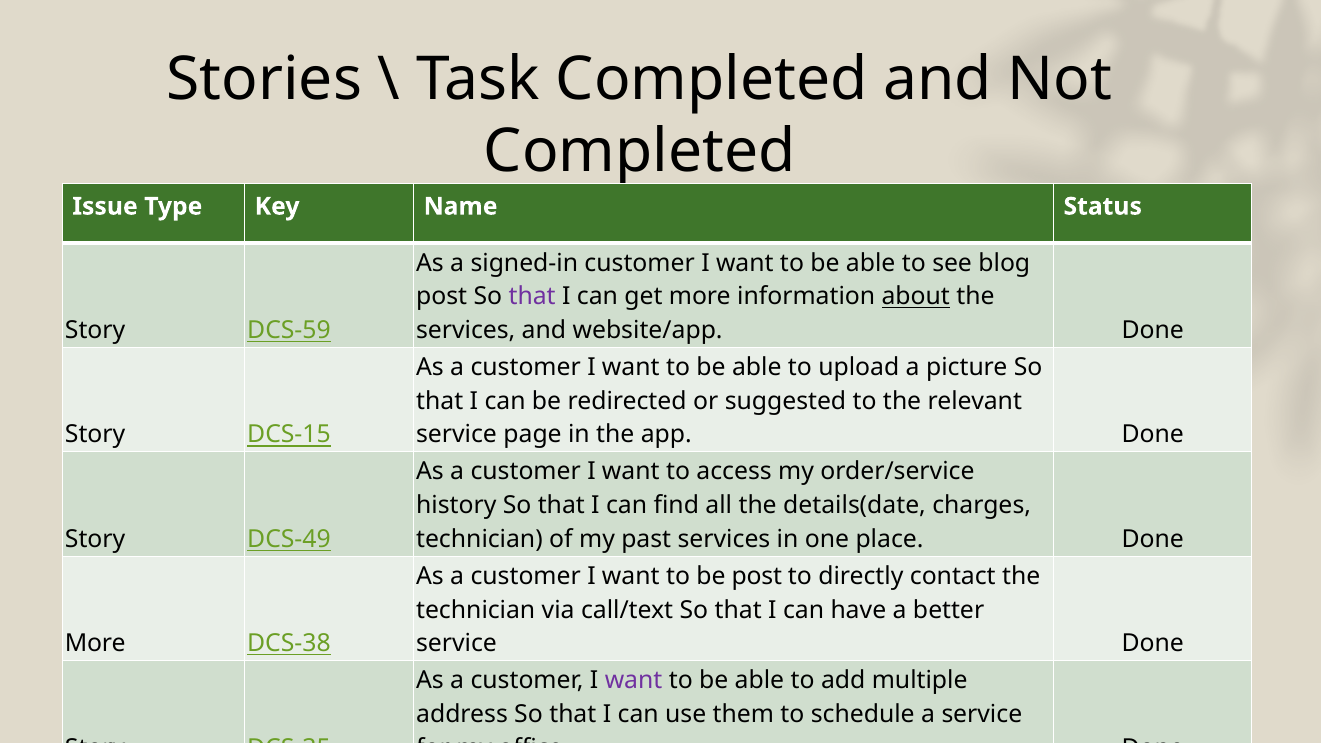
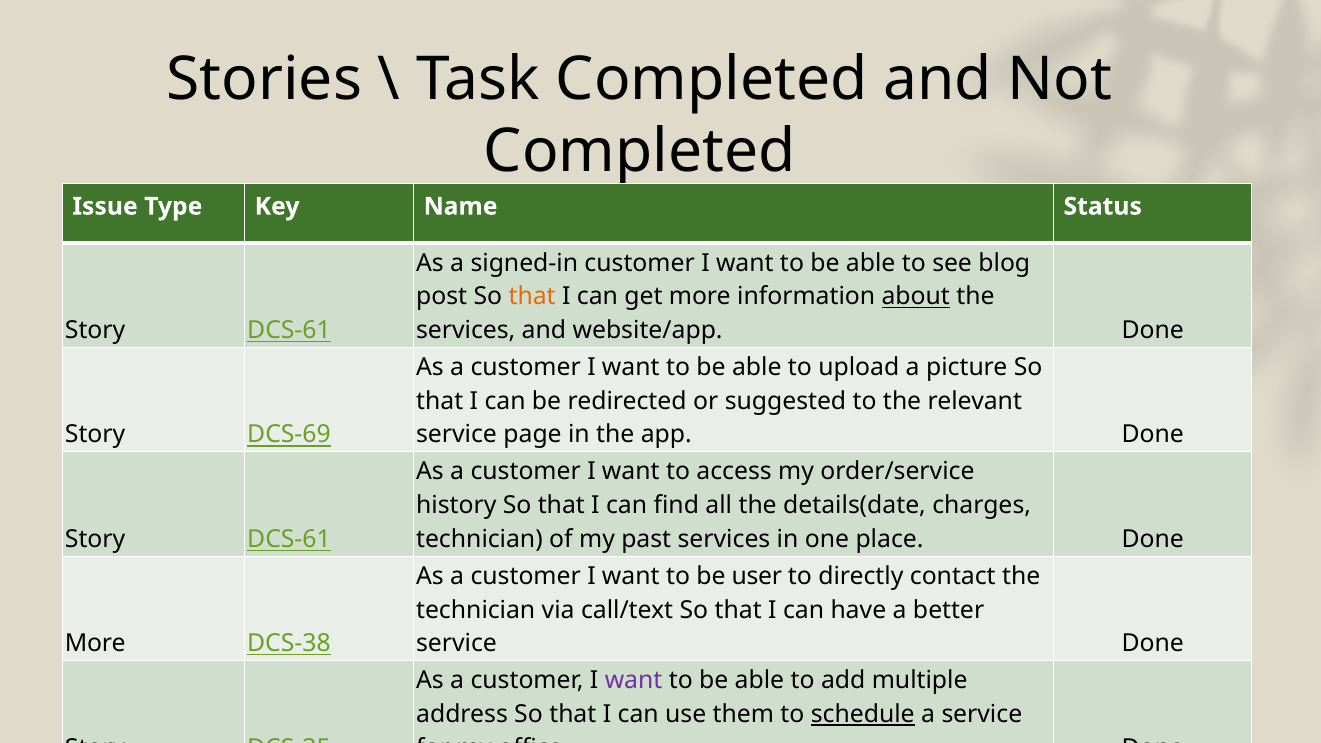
that at (532, 297) colour: purple -> orange
DCS-59 at (289, 330): DCS-59 -> DCS-61
DCS-15: DCS-15 -> DCS-69
DCS-49 at (289, 539): DCS-49 -> DCS-61
be post: post -> user
schedule underline: none -> present
